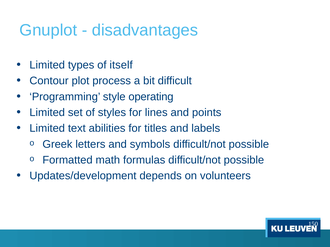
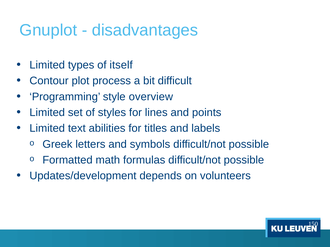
operating: operating -> overview
